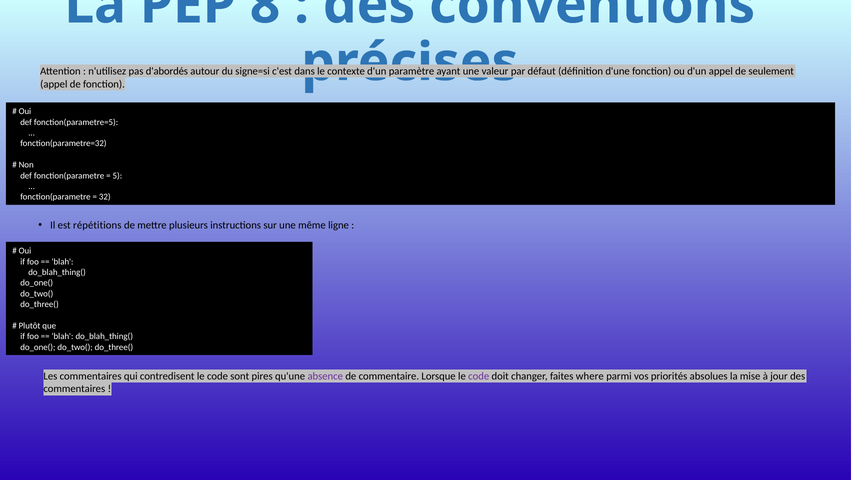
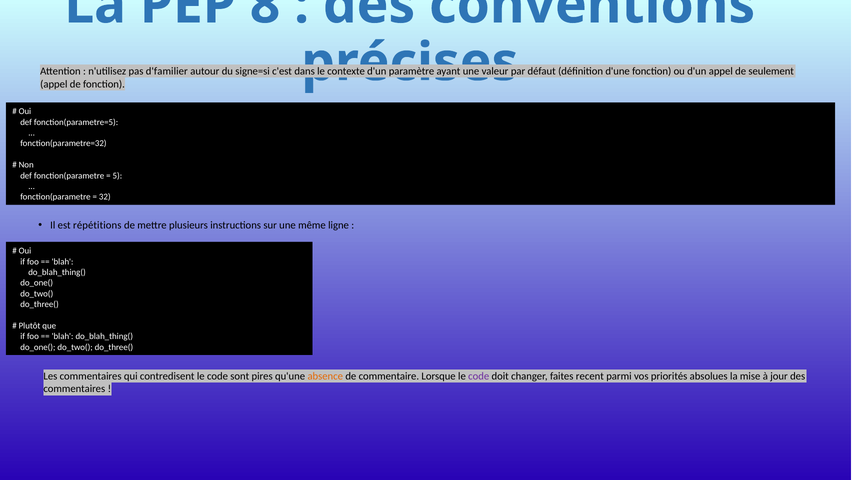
d'abordés: d'abordés -> d'familier
absence colour: purple -> orange
where: where -> recent
